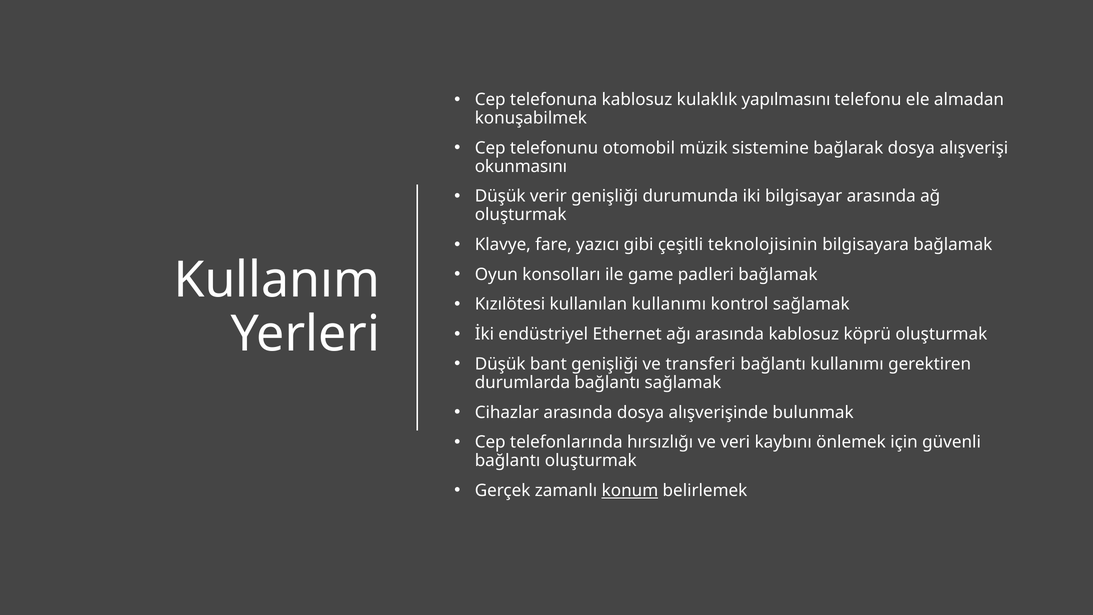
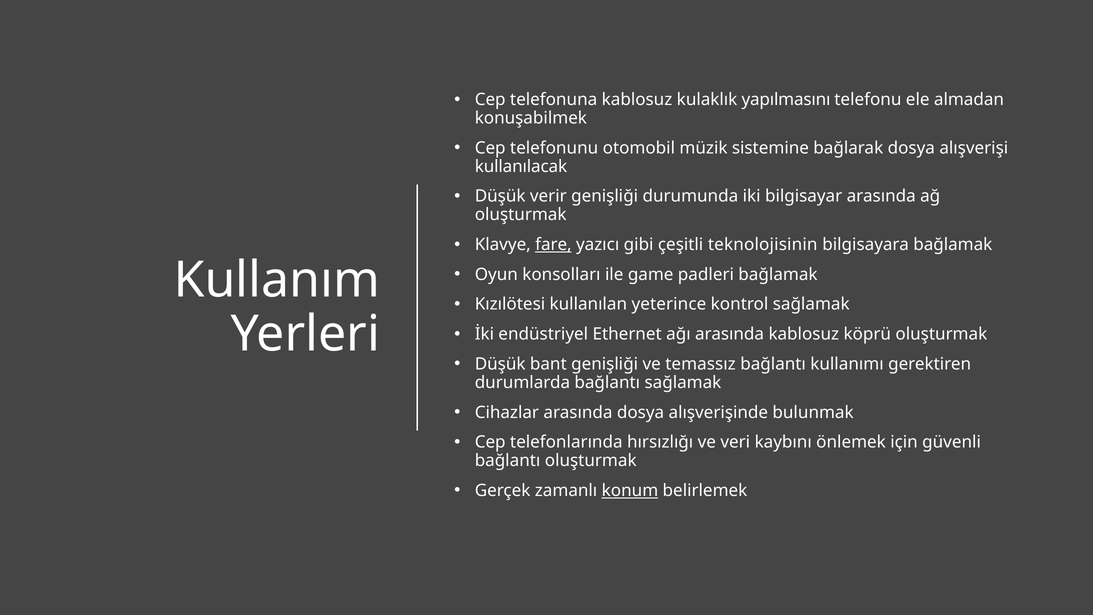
okunmasını: okunmasını -> kullanılacak
fare underline: none -> present
kullanılan kullanımı: kullanımı -> yeterince
transferi: transferi -> temassız
